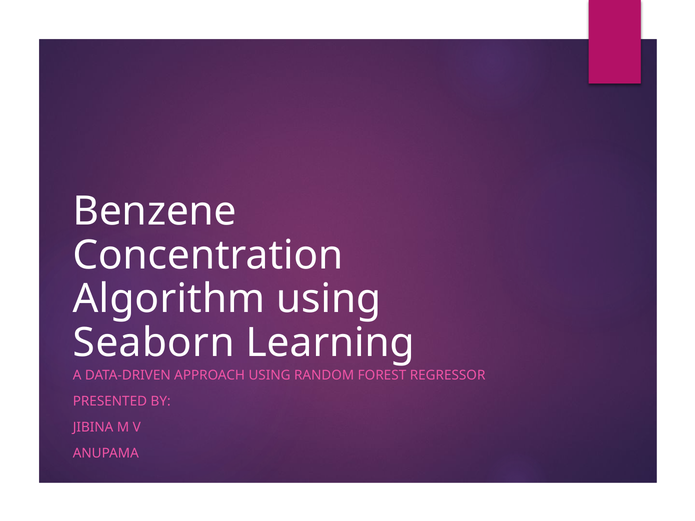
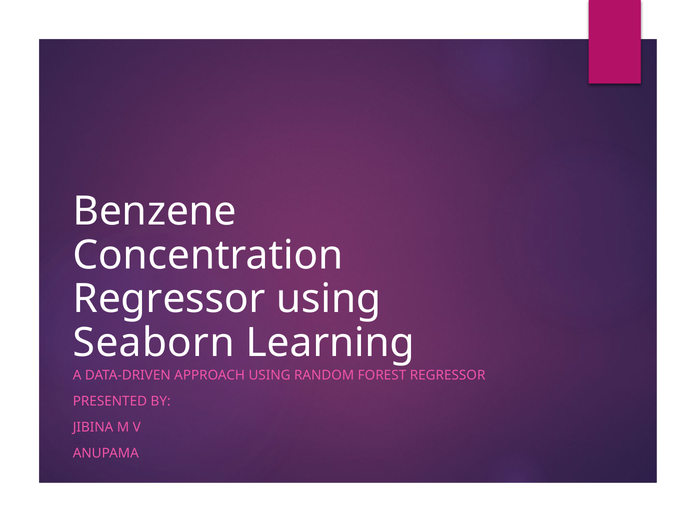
Algorithm at (169, 299): Algorithm -> Regressor
